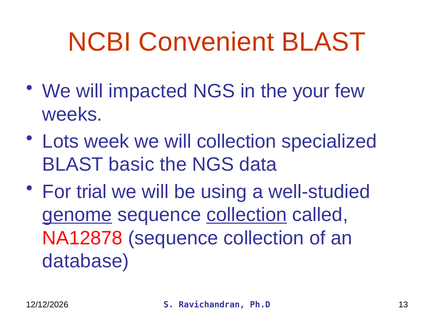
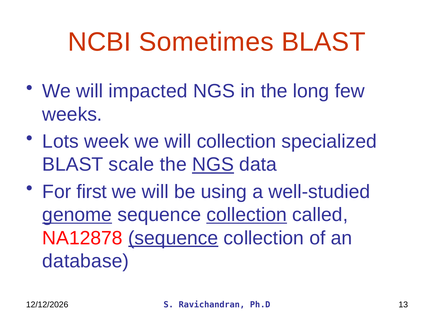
Convenient: Convenient -> Sometimes
your: your -> long
basic: basic -> scale
NGS at (213, 164) underline: none -> present
trial: trial -> first
sequence at (173, 238) underline: none -> present
